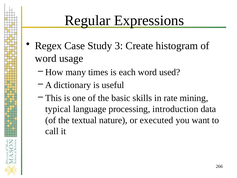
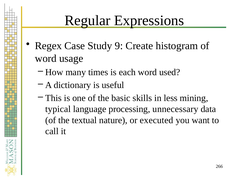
3: 3 -> 9
rate: rate -> less
introduction: introduction -> unnecessary
